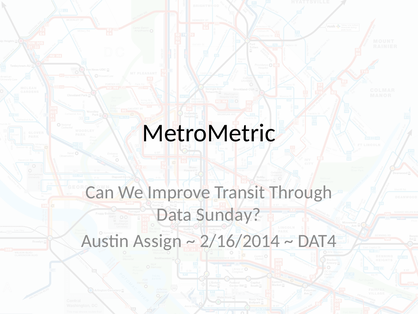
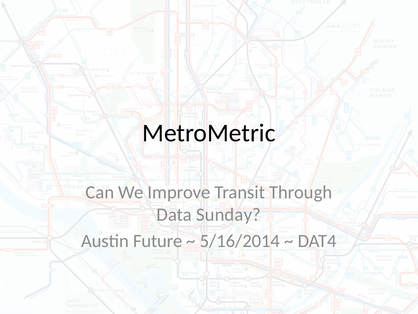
Assign: Assign -> Future
2/16/2014: 2/16/2014 -> 5/16/2014
